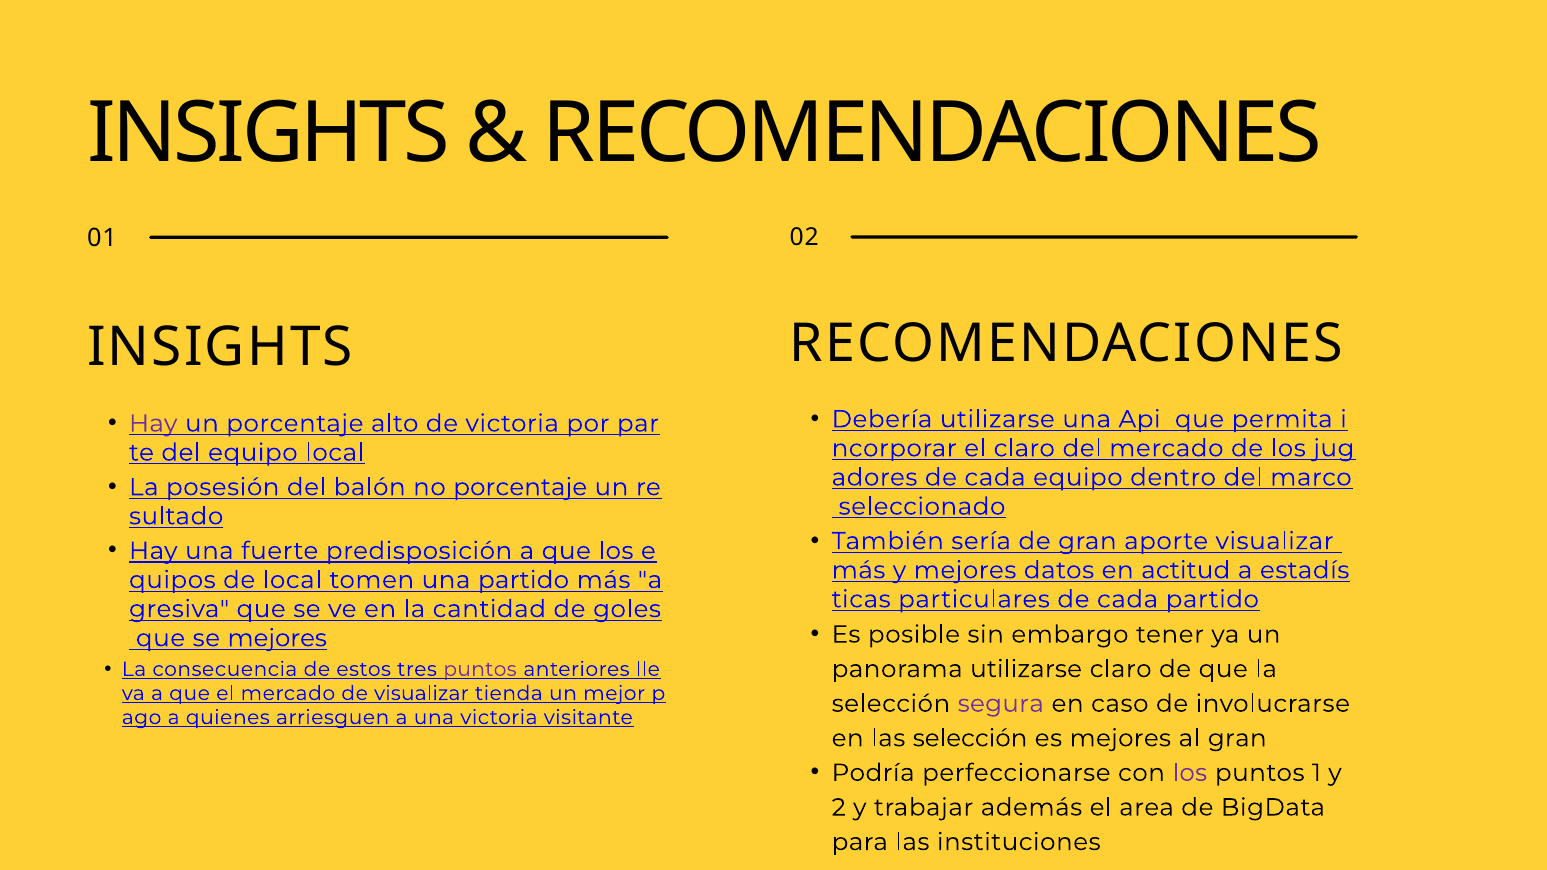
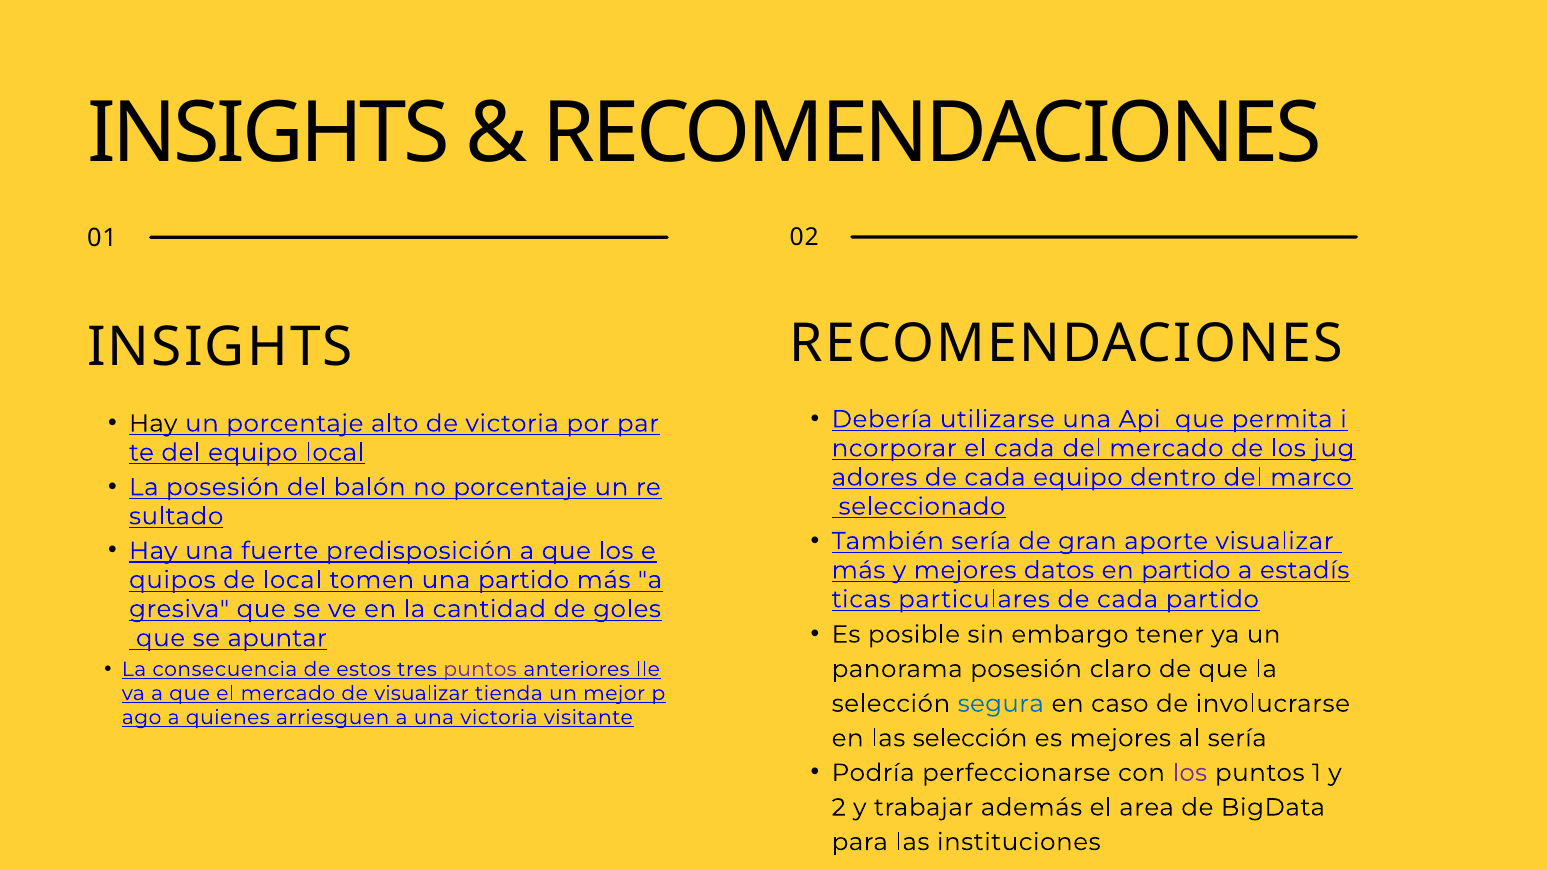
Hay at (153, 424) colour: purple -> black
el claro: claro -> cada
en actitud: actitud -> partido
se mejores: mejores -> apuntar
panorama utilizarse: utilizarse -> posesión
segura colour: purple -> blue
al gran: gran -> sería
